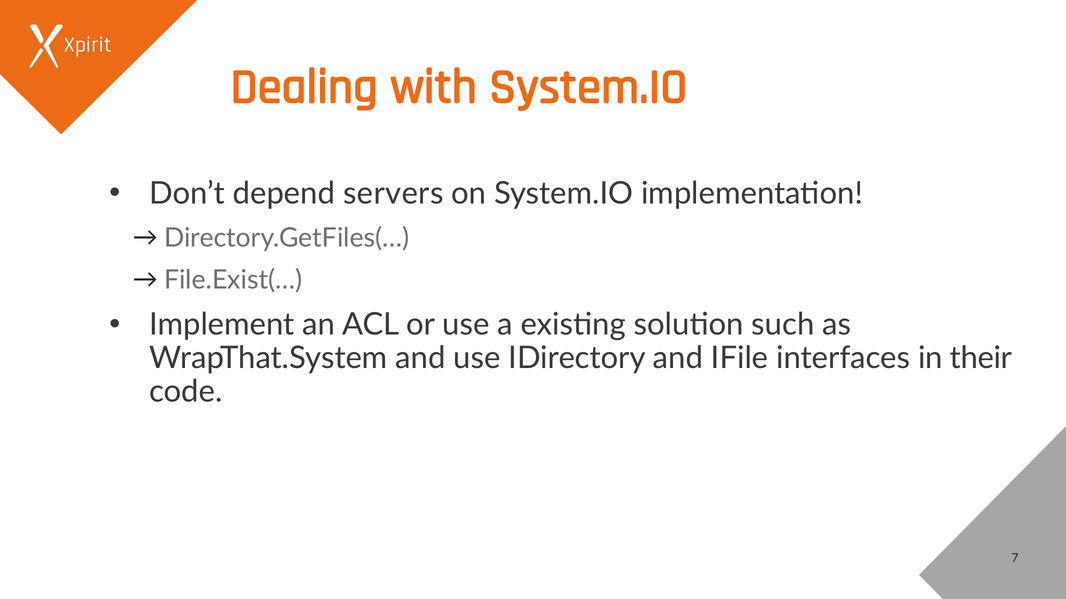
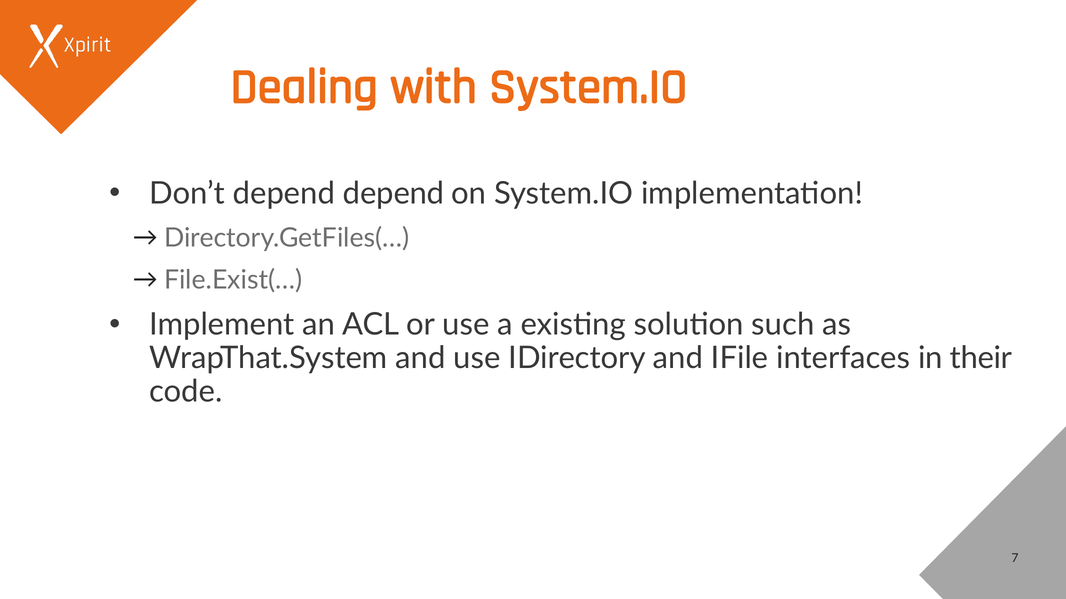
depend servers: servers -> depend
